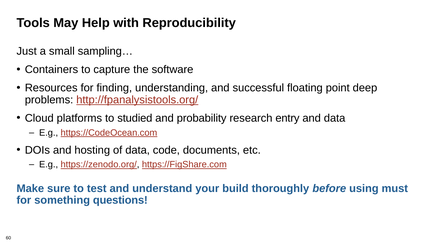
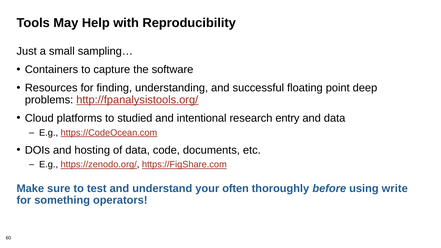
probability: probability -> intentional
build: build -> often
must: must -> write
questions: questions -> operators
